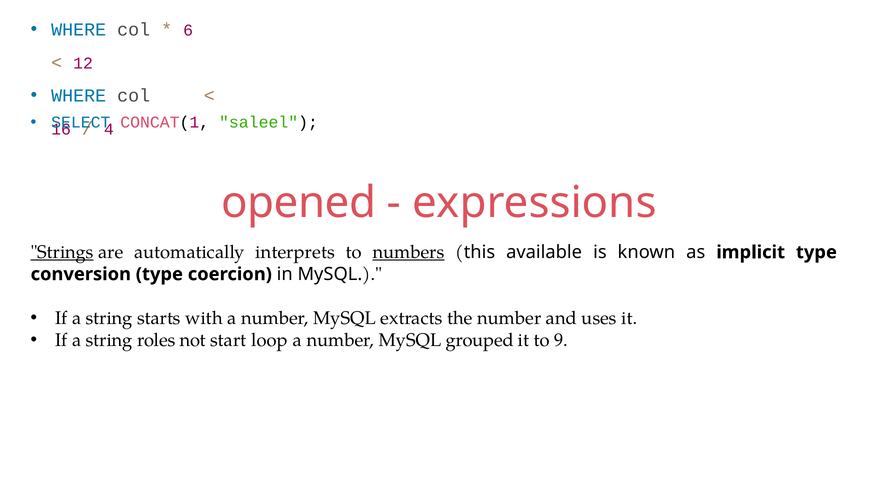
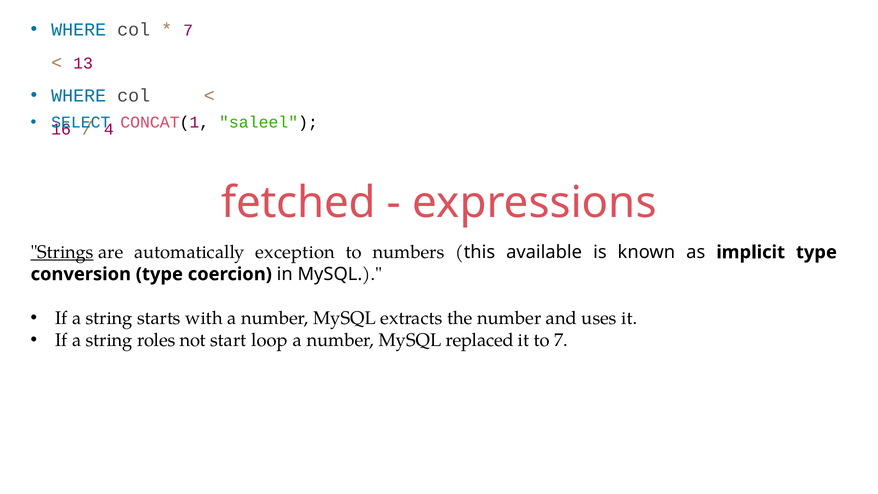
6 at (188, 30): 6 -> 7
12: 12 -> 13
opened: opened -> fetched
interprets: interprets -> exception
numbers underline: present -> none
grouped: grouped -> replaced
to 9: 9 -> 7
